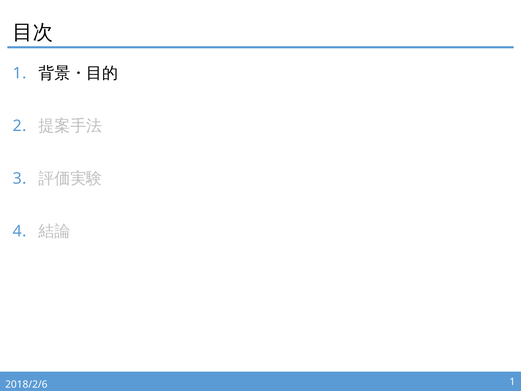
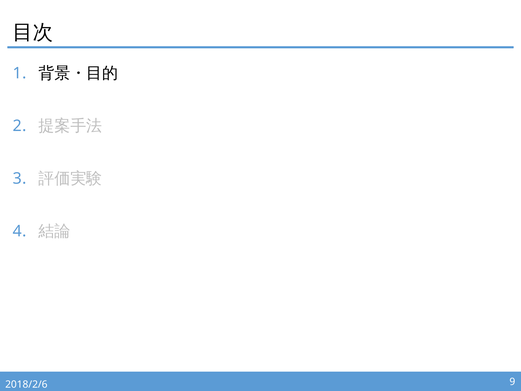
1 at (512, 382): 1 -> 9
